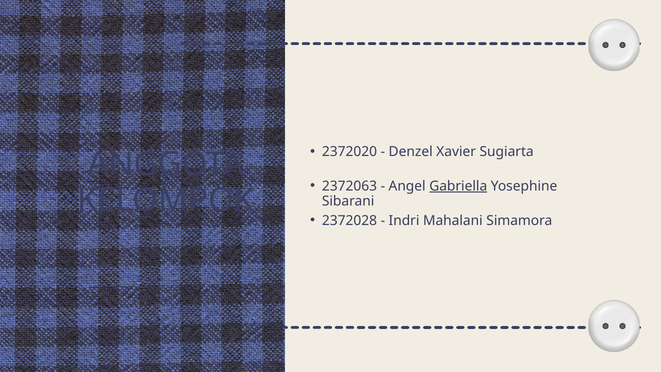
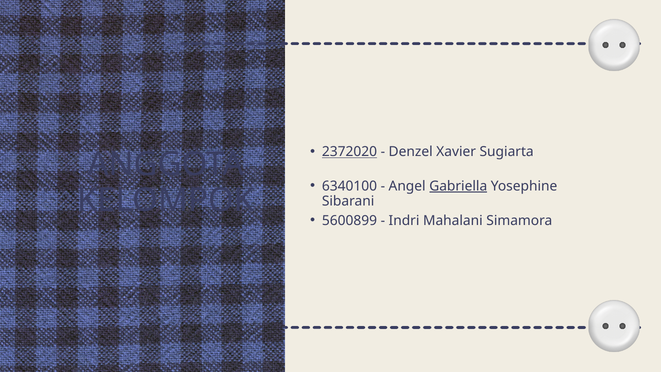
2372020 underline: none -> present
2372063: 2372063 -> 6340100
2372028: 2372028 -> 5600899
